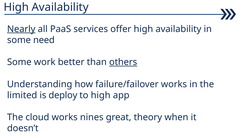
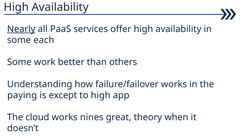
need: need -> each
others underline: present -> none
limited: limited -> paying
deploy: deploy -> except
